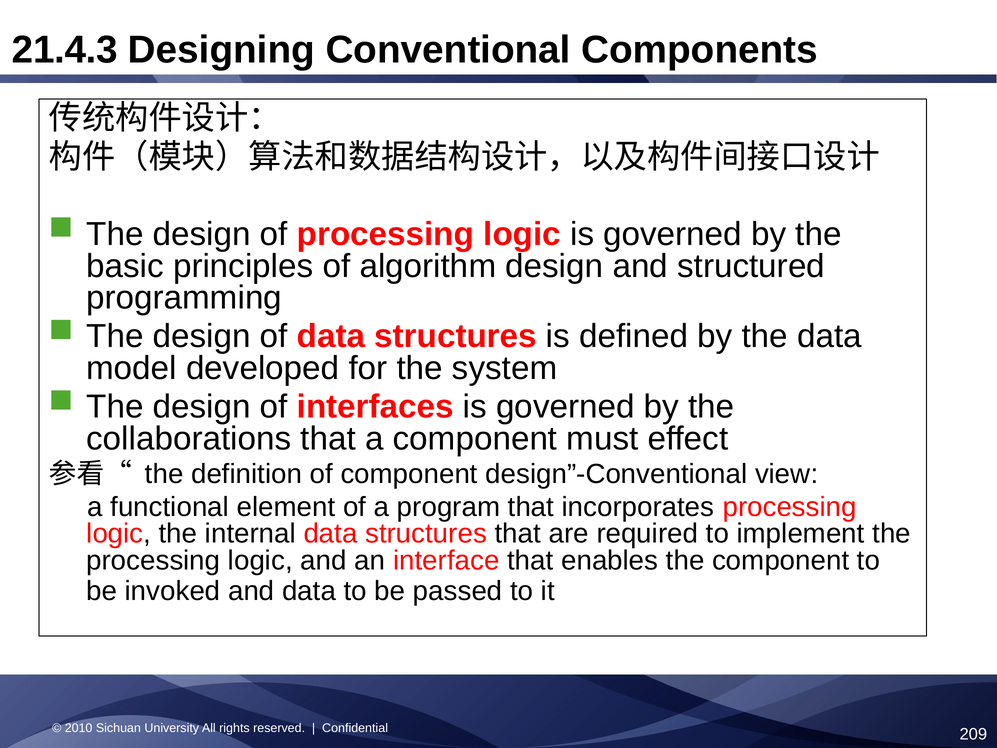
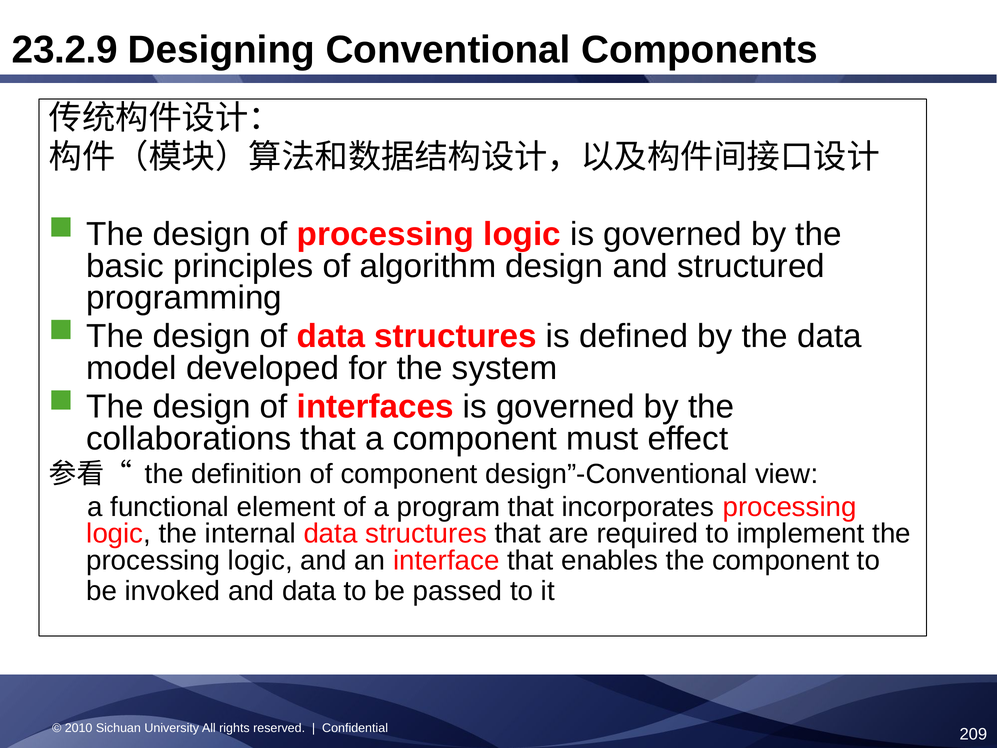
21.4.3: 21.4.3 -> 23.2.9
